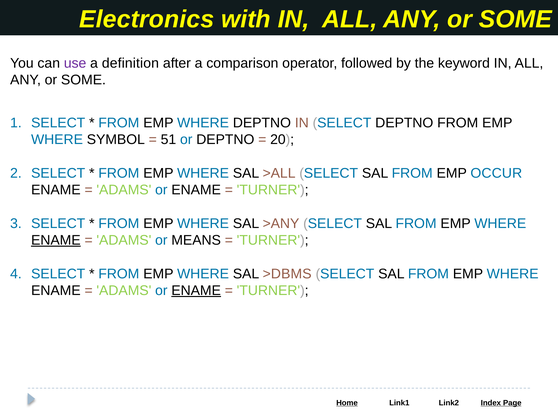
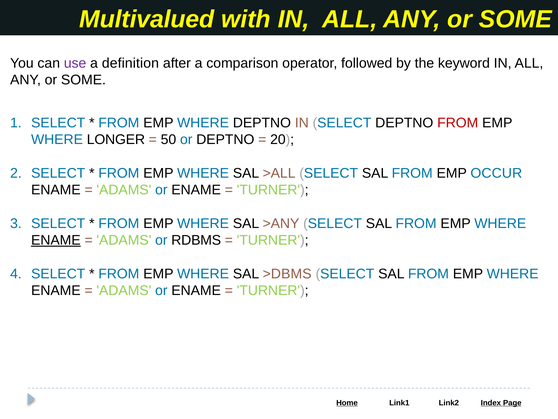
Electronics: Electronics -> Multivalued
FROM at (458, 123) colour: black -> red
SYMBOL: SYMBOL -> LONGER
51: 51 -> 50
MEANS: MEANS -> RDBMS
ENAME at (196, 290) underline: present -> none
